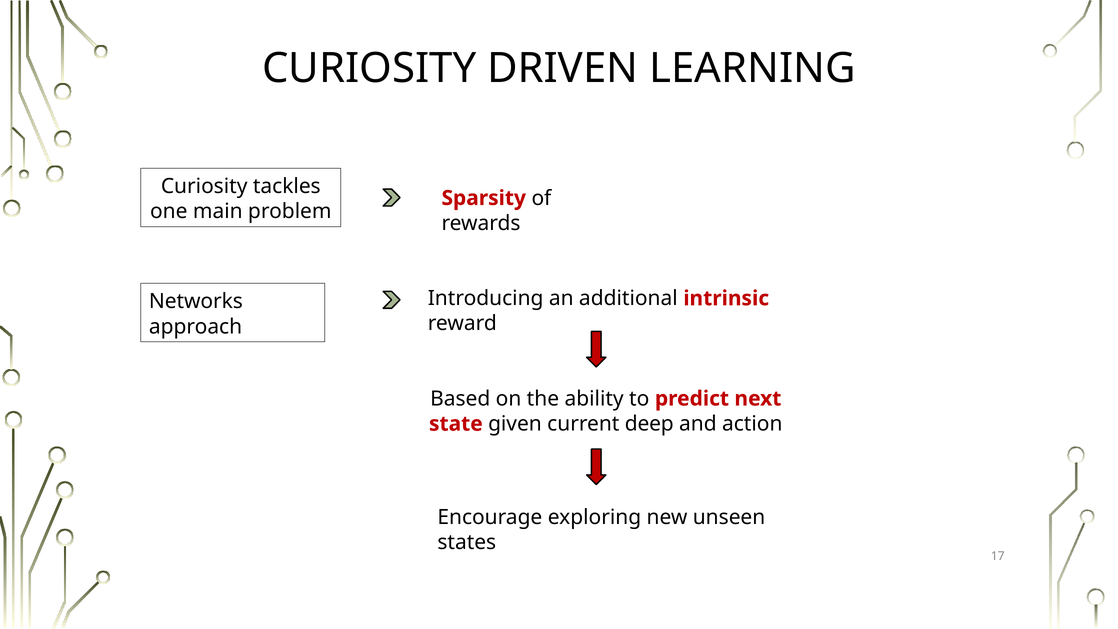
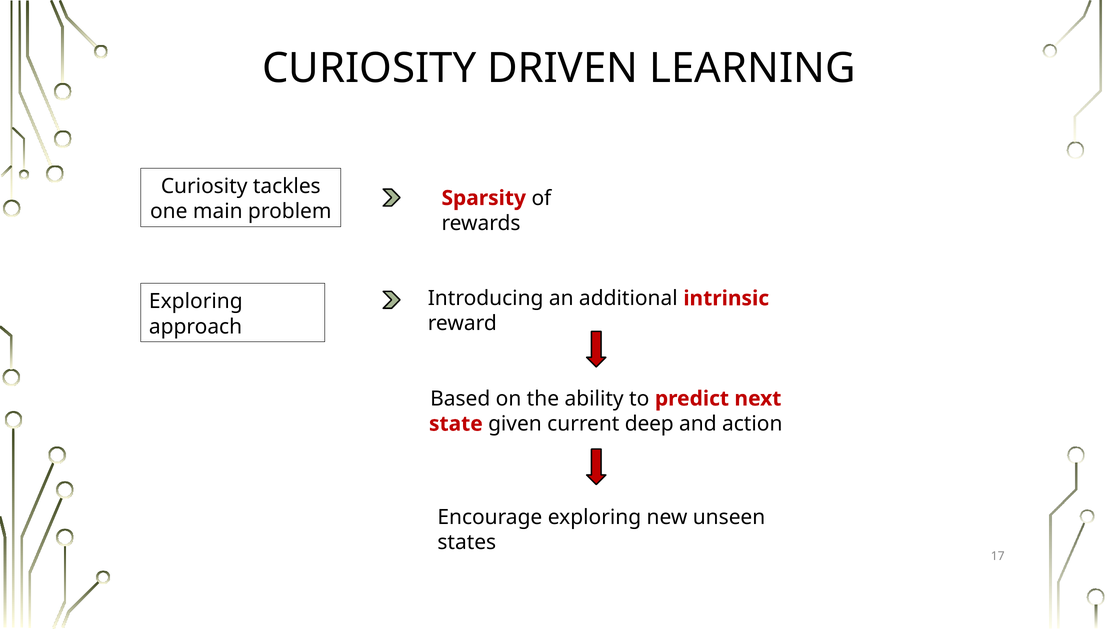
Networks at (196, 301): Networks -> Exploring
